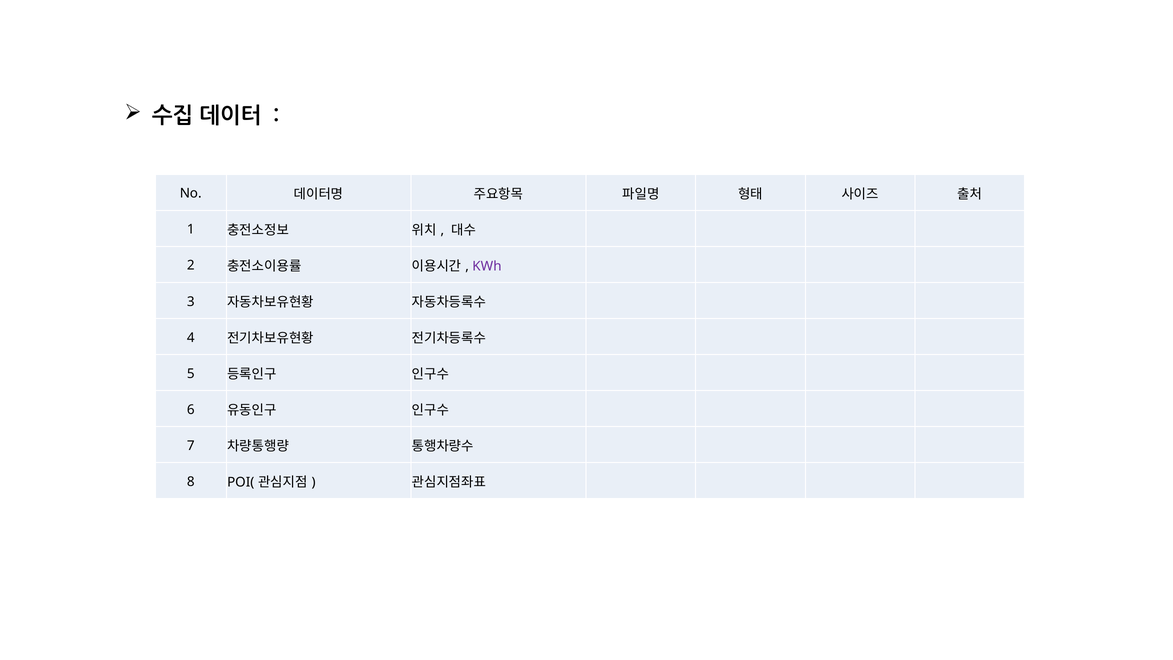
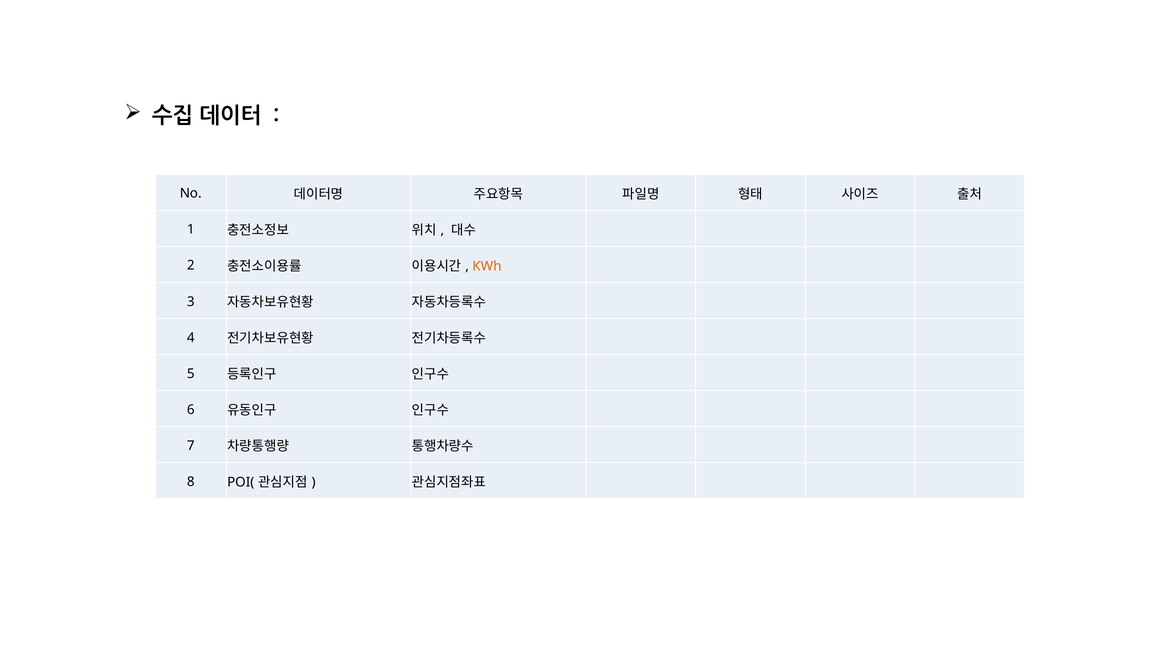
KWh colour: purple -> orange
